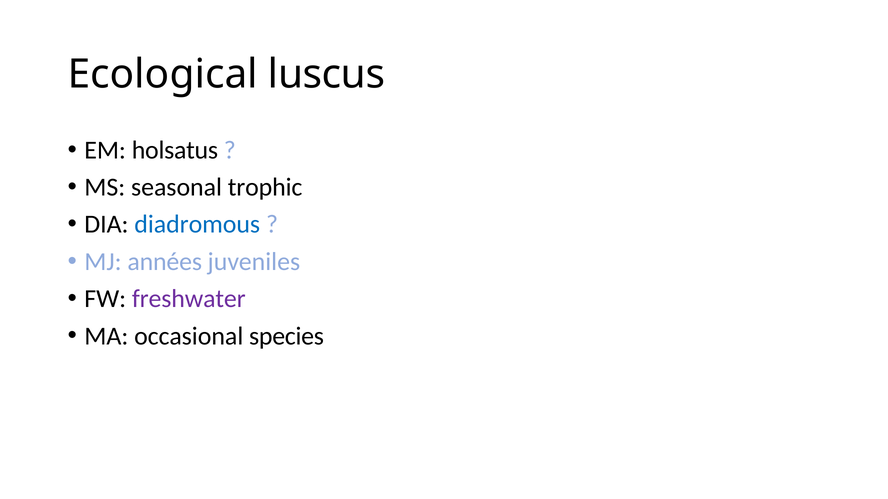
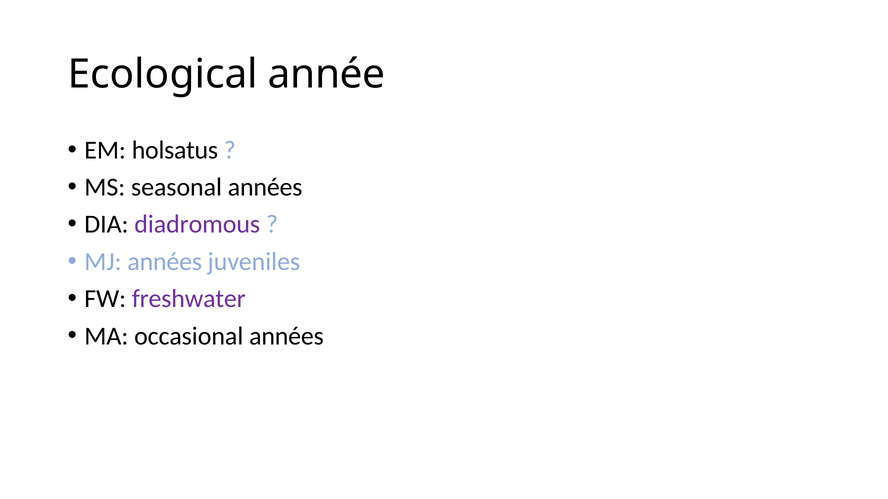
luscus: luscus -> année
seasonal trophic: trophic -> années
diadromous colour: blue -> purple
occasional species: species -> années
